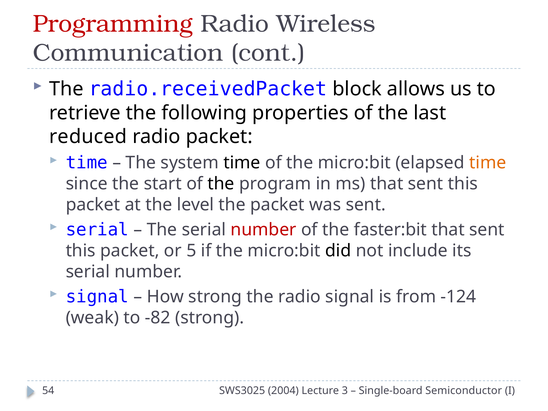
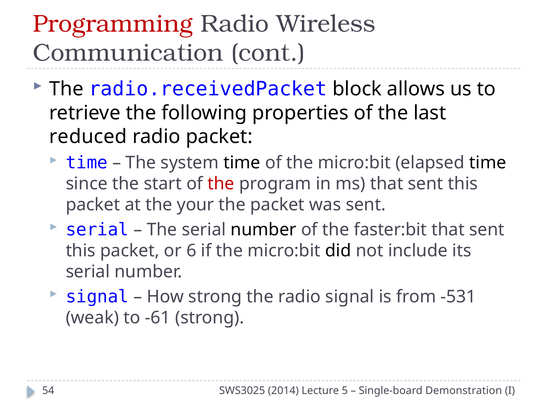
time at (488, 163) colour: orange -> black
the at (221, 184) colour: black -> red
level: level -> your
number at (264, 230) colour: red -> black
5: 5 -> 6
-124: -124 -> -531
-82: -82 -> -61
2004: 2004 -> 2014
3: 3 -> 5
Semiconductor: Semiconductor -> Demonstration
